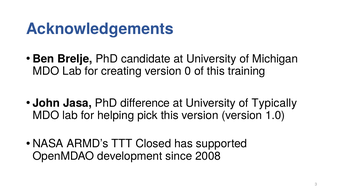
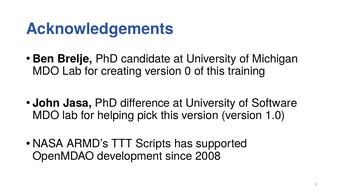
Typically: Typically -> Software
Closed: Closed -> Scripts
